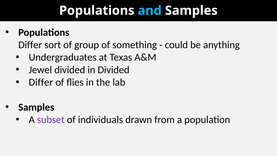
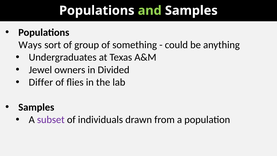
and colour: light blue -> light green
Differ at (30, 45): Differ -> Ways
Jewel divided: divided -> owners
